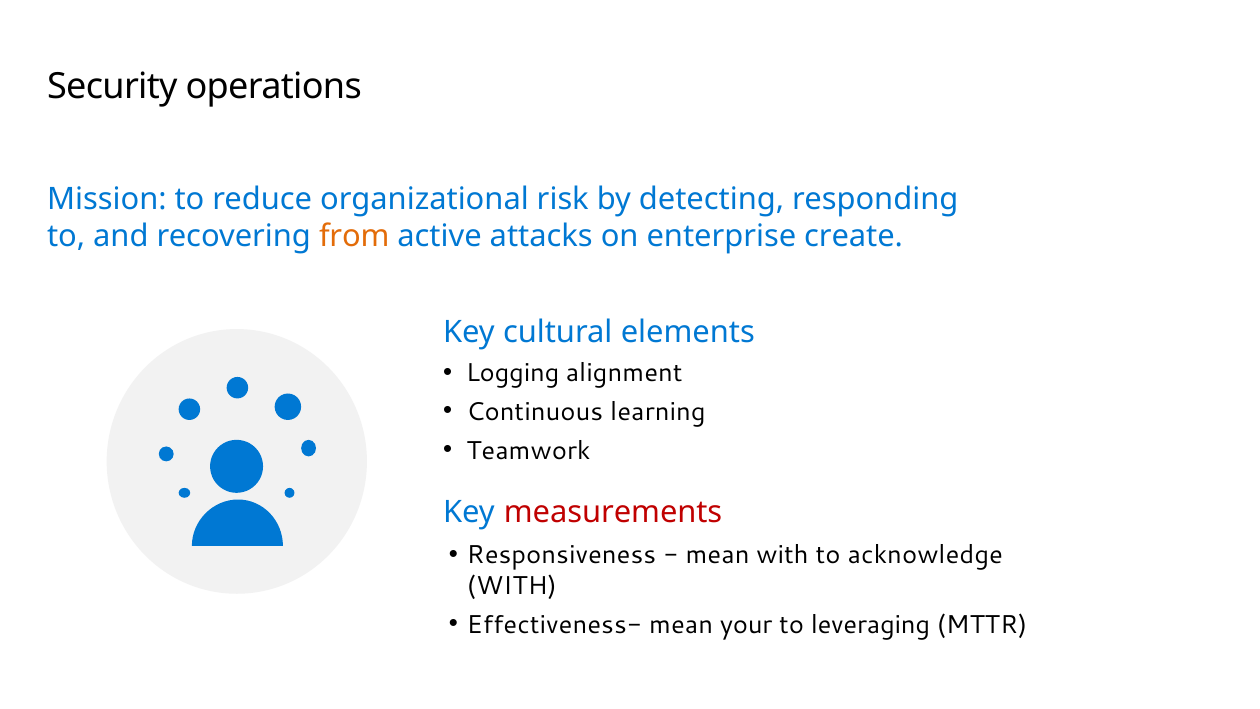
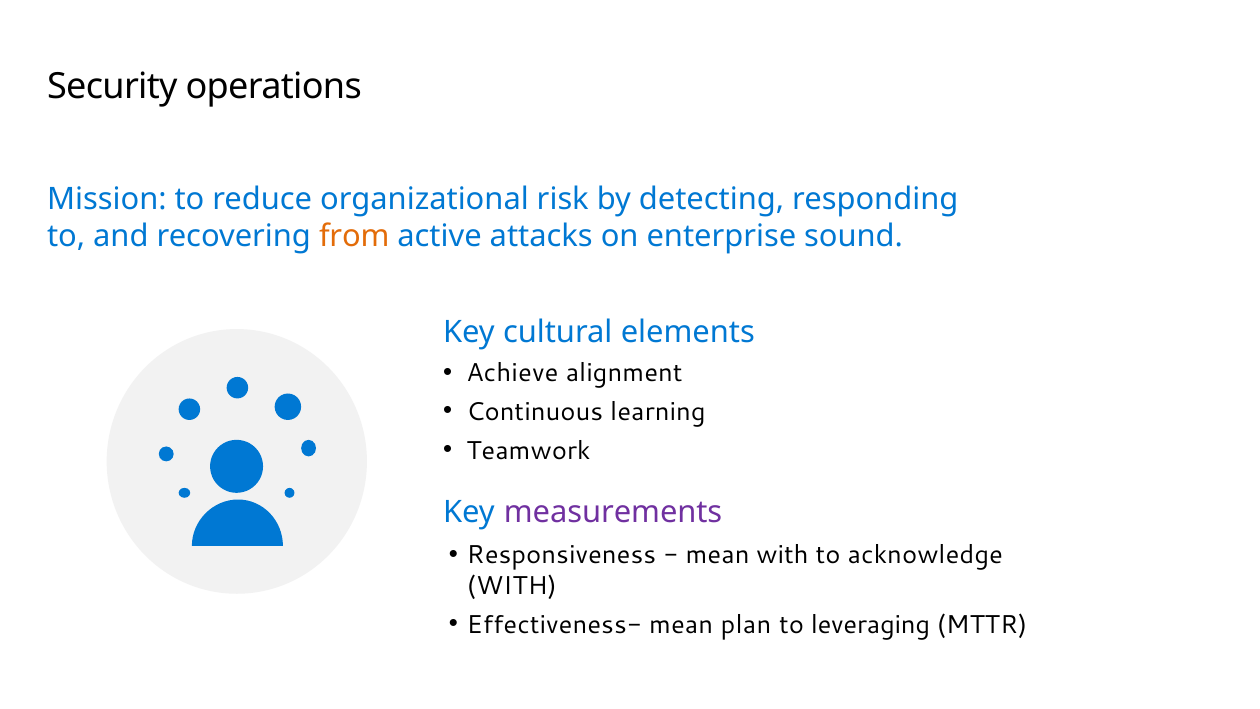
create: create -> sound
Logging: Logging -> Achieve
measurements colour: red -> purple
your: your -> plan
